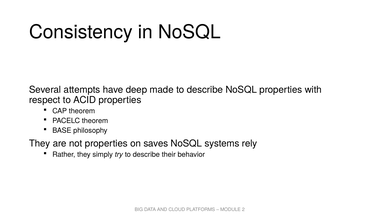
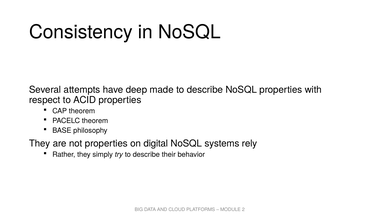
saves: saves -> digital
